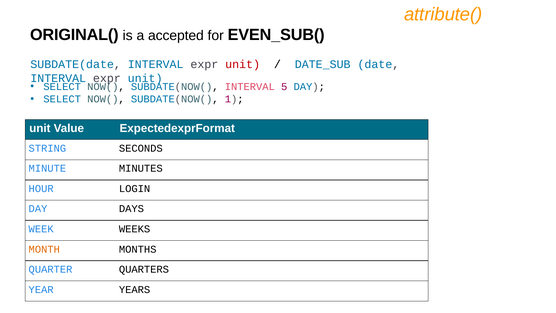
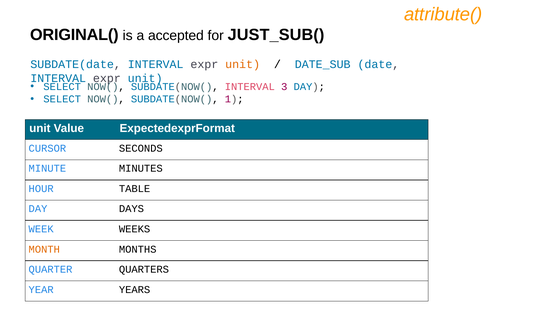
EVEN_SUB(: EVEN_SUB( -> JUST_SUB(
unit at (243, 64) colour: red -> orange
5: 5 -> 3
STRING: STRING -> CURSOR
LOGIN: LOGIN -> TABLE
